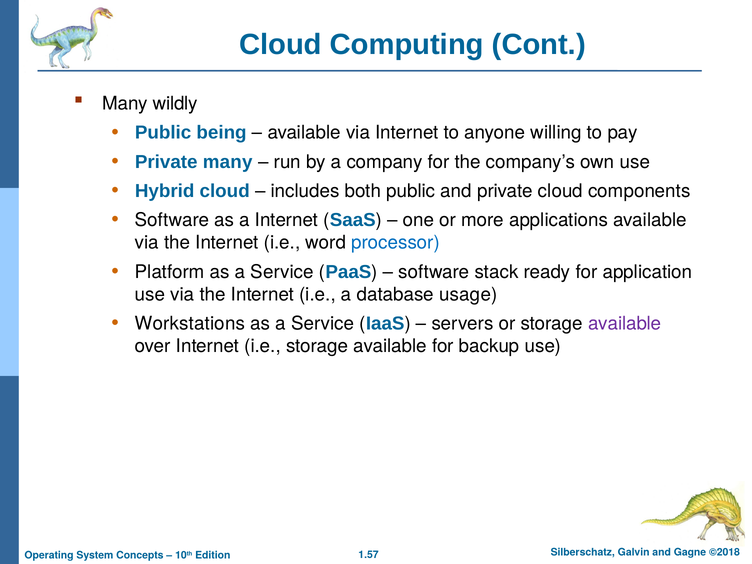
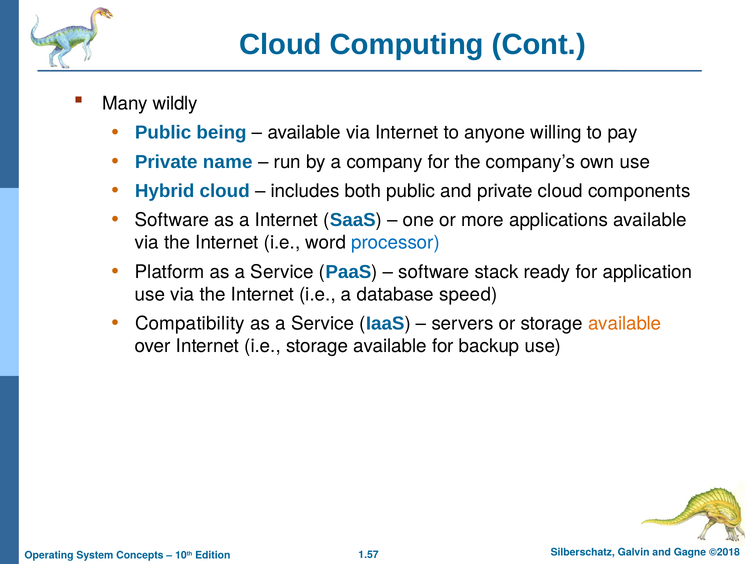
Private many: many -> name
usage: usage -> speed
Workstations: Workstations -> Compatibility
available at (625, 323) colour: purple -> orange
